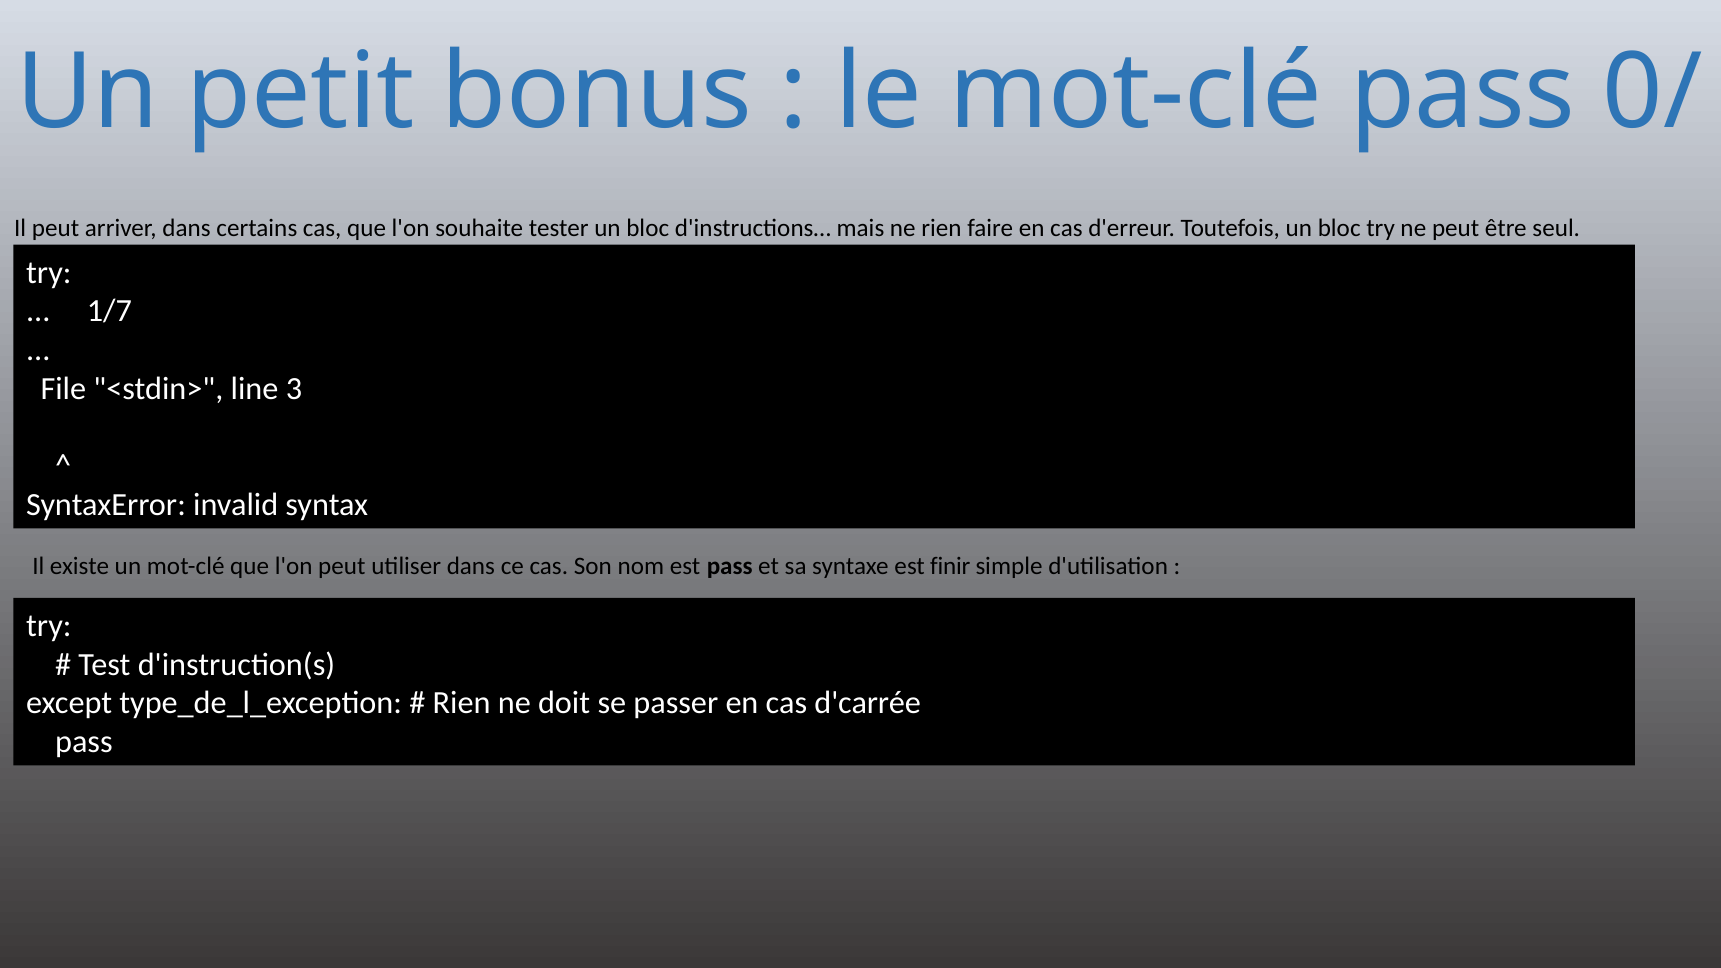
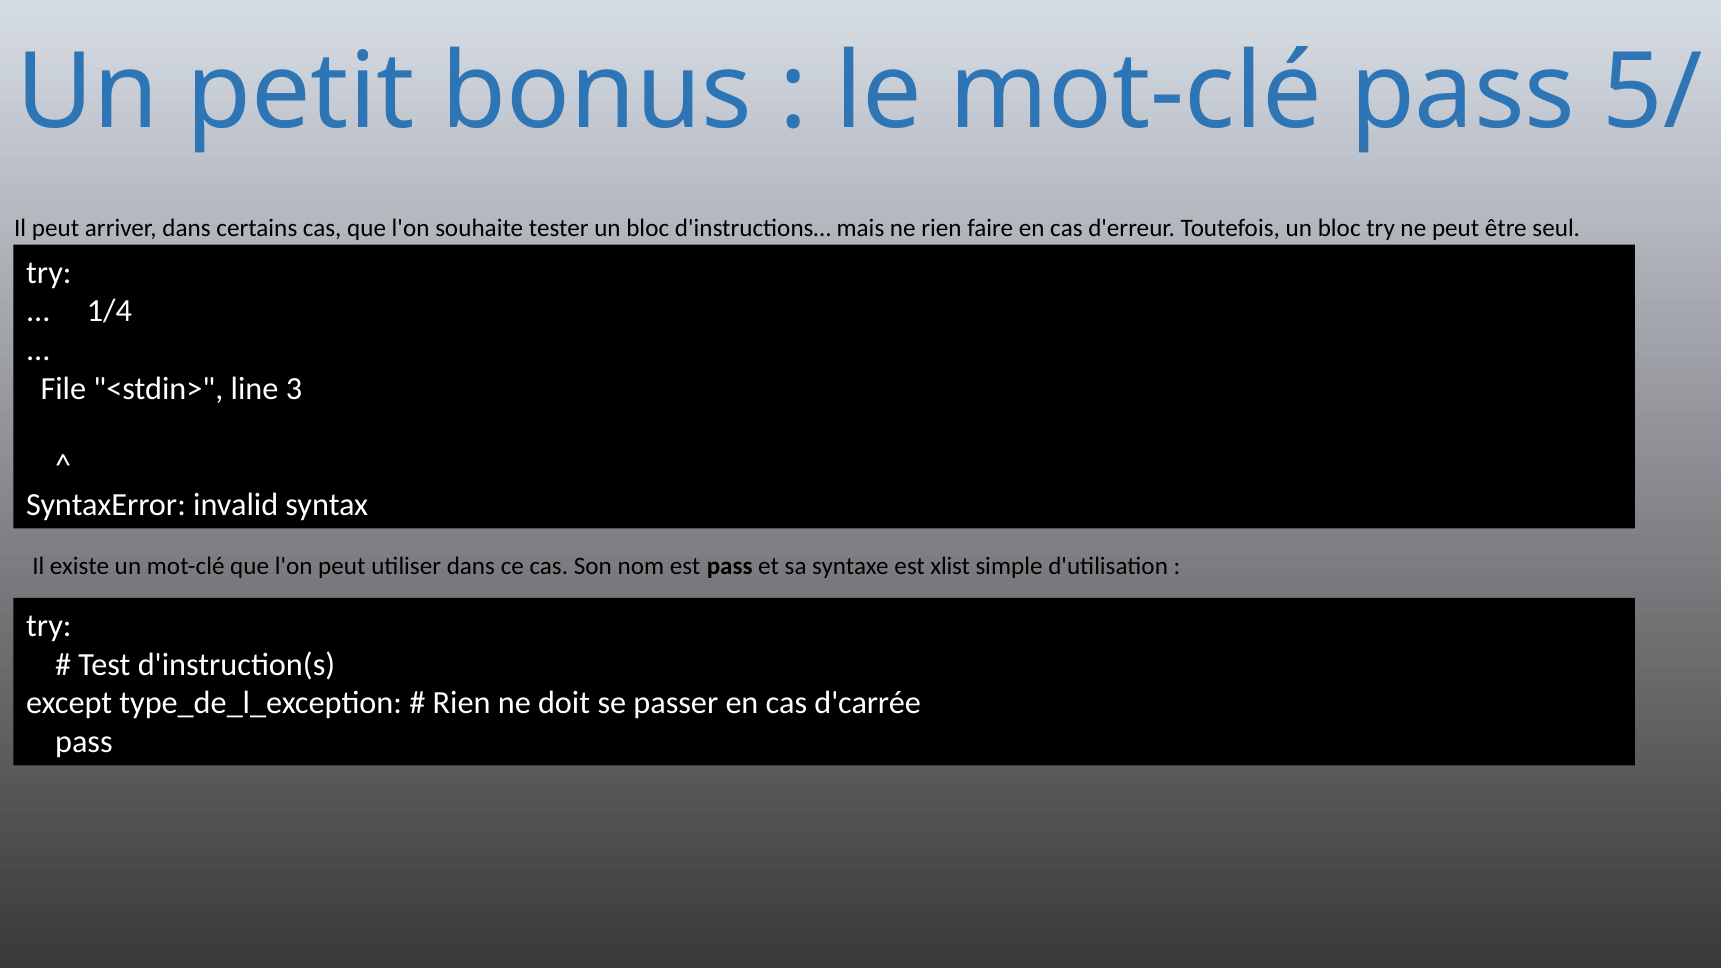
0/: 0/ -> 5/
1/7: 1/7 -> 1/4
finir: finir -> xlist
